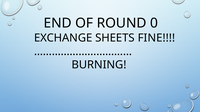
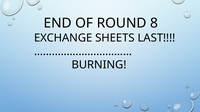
0: 0 -> 8
FINE: FINE -> LAST
